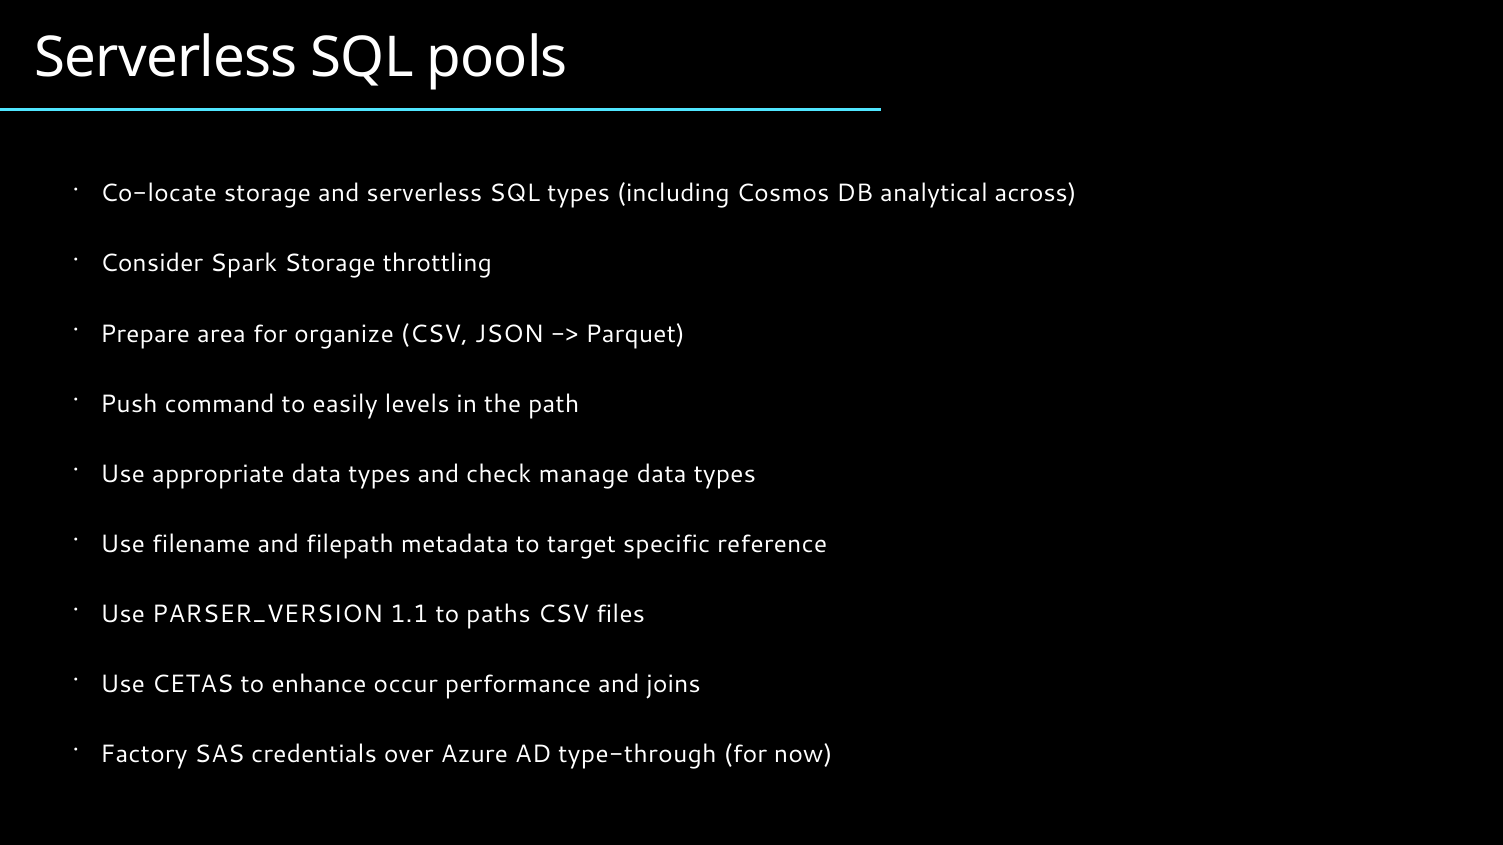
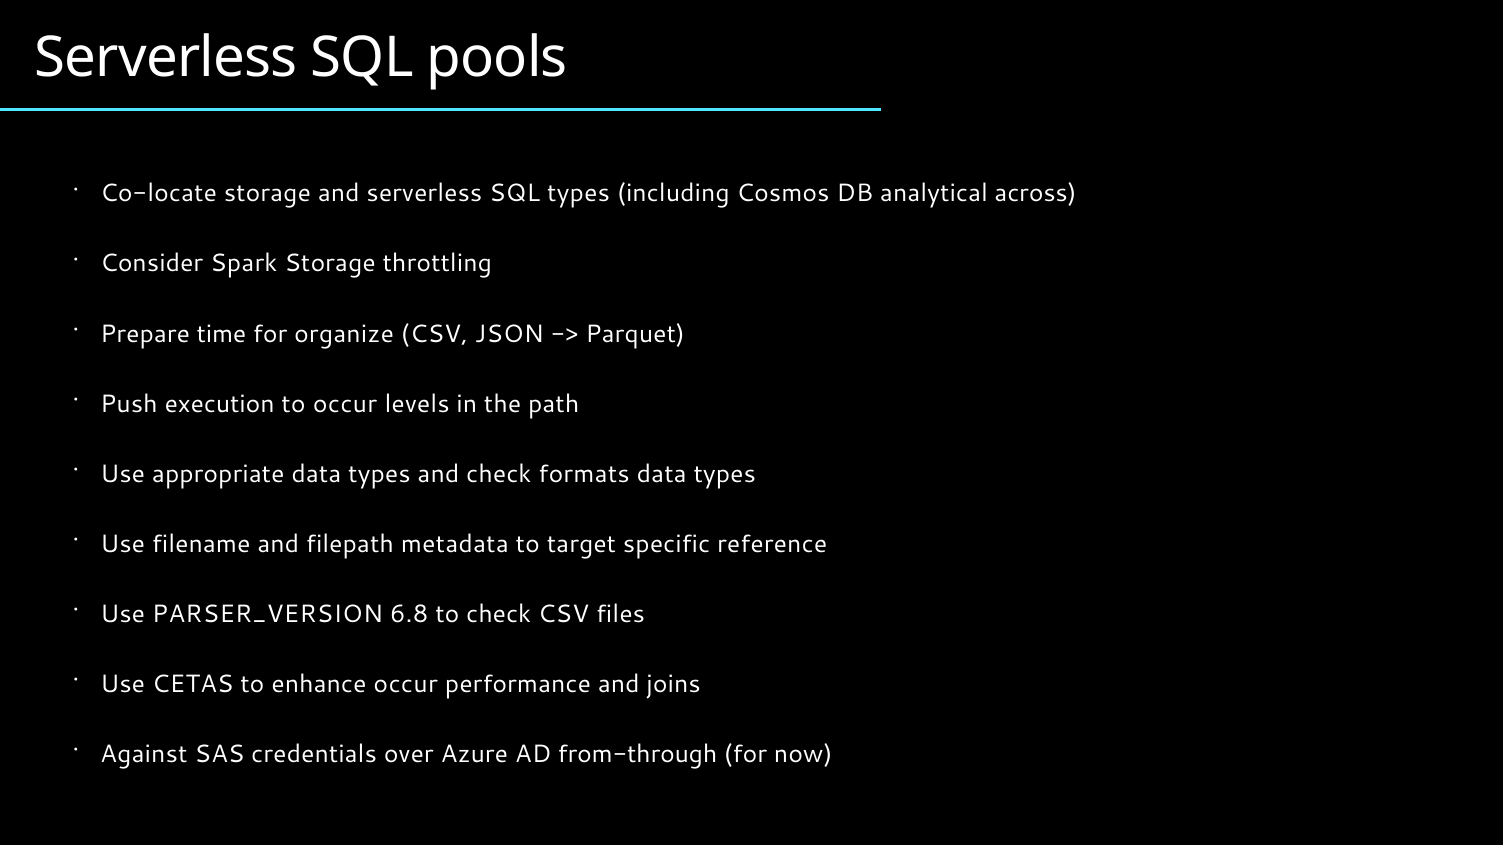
area: area -> time
command: command -> execution
to easily: easily -> occur
manage: manage -> formats
1.1: 1.1 -> 6.8
to paths: paths -> check
Factory: Factory -> Against
type-through: type-through -> from-through
